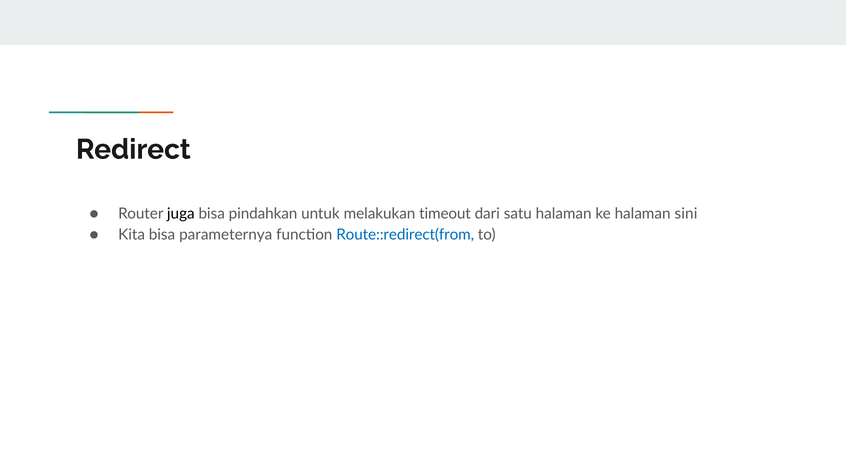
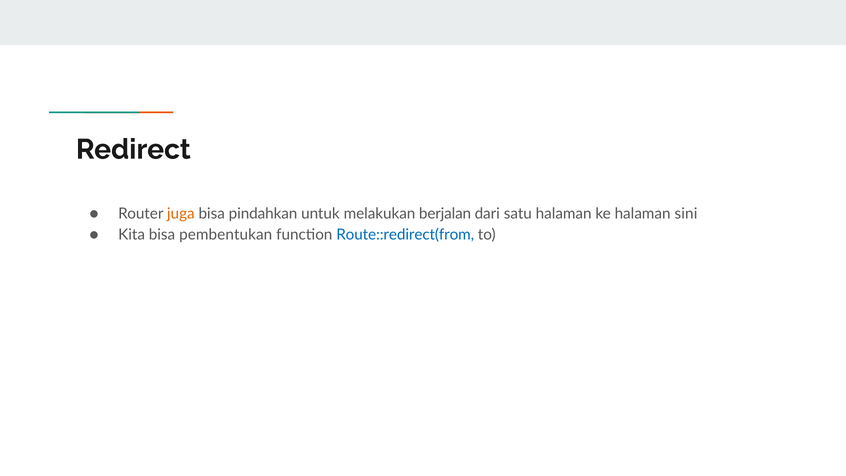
juga colour: black -> orange
timeout: timeout -> berjalan
parameternya: parameternya -> pembentukan
